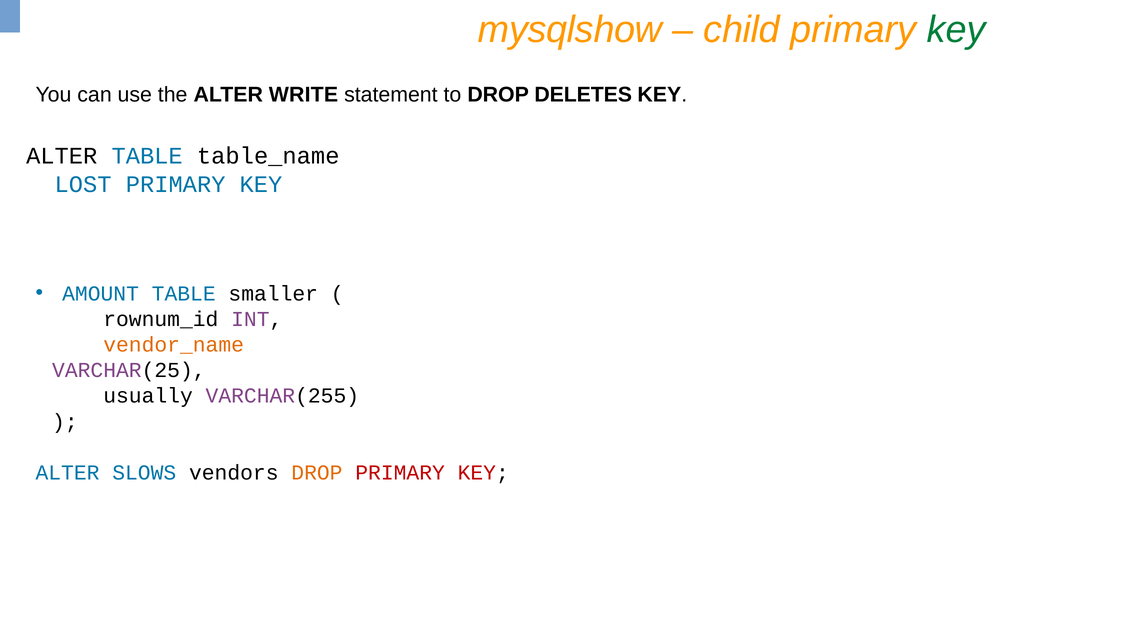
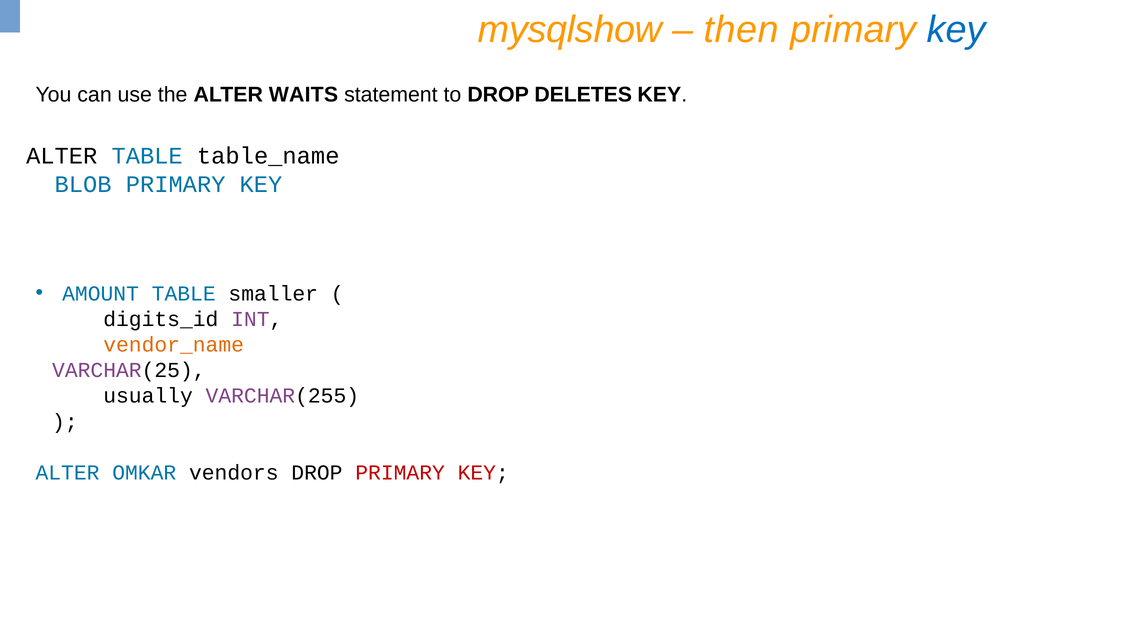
child: child -> then
key at (956, 30) colour: green -> blue
WRITE: WRITE -> WAITS
LOST: LOST -> BLOB
rownum_id: rownum_id -> digits_id
SLOWS: SLOWS -> OMKAR
DROP at (317, 473) colour: orange -> black
